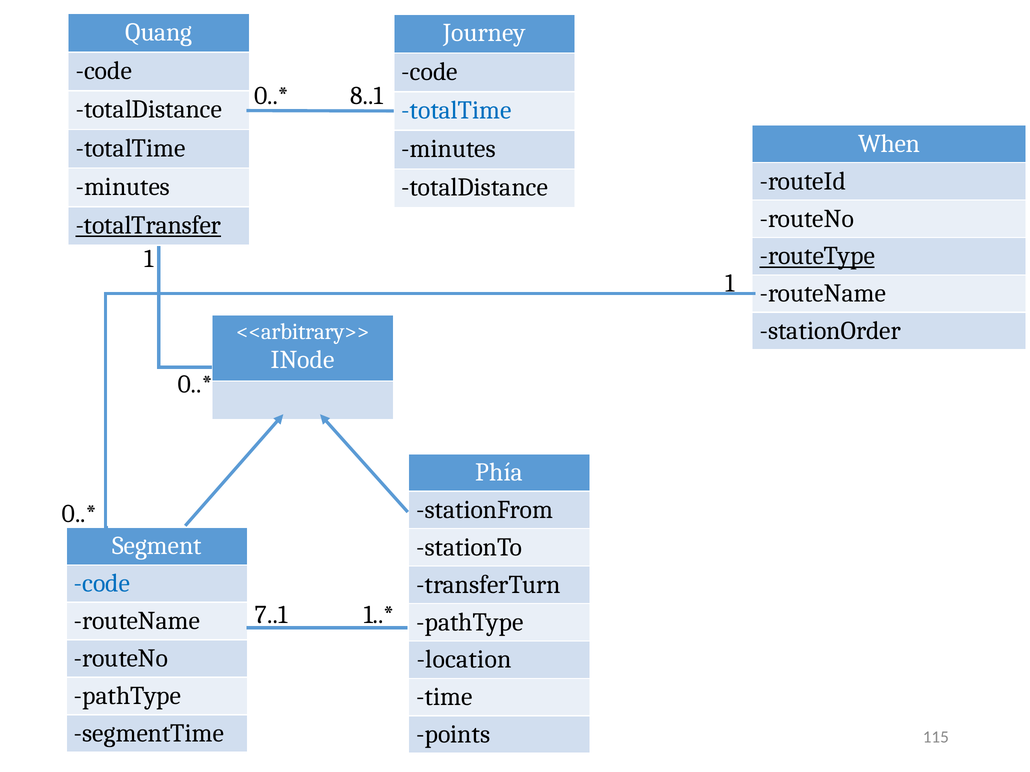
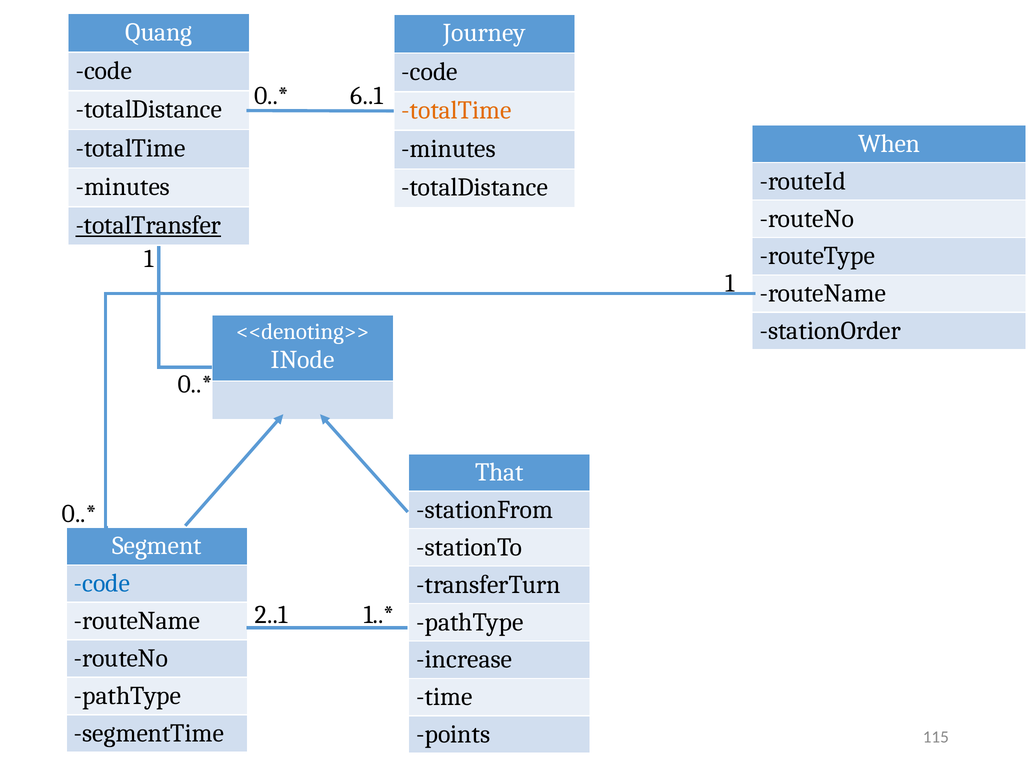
8..1: 8..1 -> 6..1
totalTime at (457, 110) colour: blue -> orange
routeType underline: present -> none
<<arbitrary>>: <<arbitrary>> -> <<denoting>>
Phía: Phía -> That
7..1: 7..1 -> 2..1
location: location -> increase
